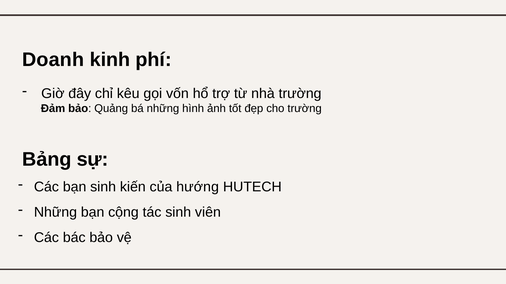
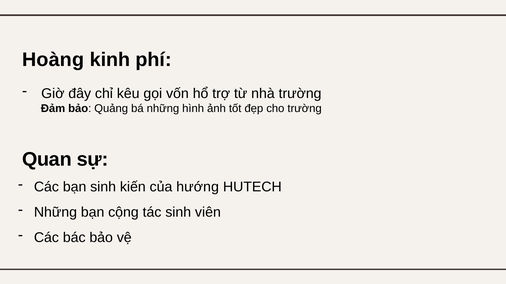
Doanh: Doanh -> Hoàng
Bảng: Bảng -> Quan
